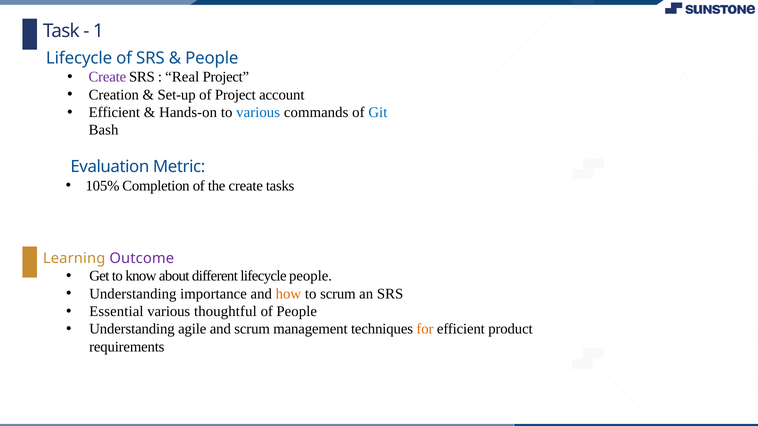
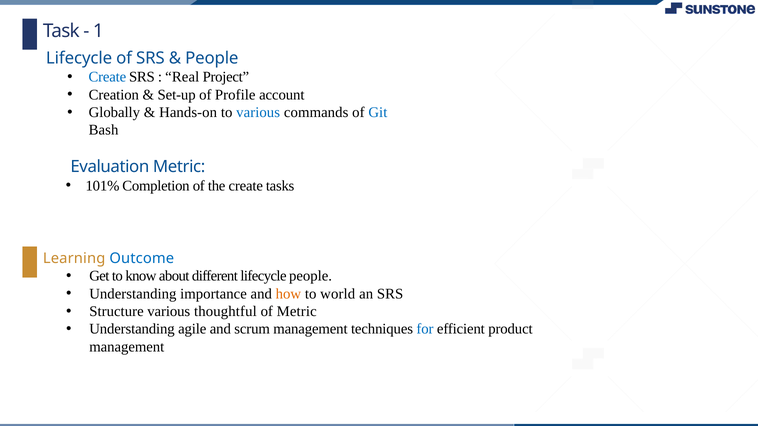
Create at (107, 77) colour: purple -> blue
of Project: Project -> Profile
Efficient at (114, 113): Efficient -> Globally
105%: 105% -> 101%
Outcome colour: purple -> blue
to scrum: scrum -> world
Essential: Essential -> Structure
of People: People -> Metric
for colour: orange -> blue
requirements at (127, 347): requirements -> management
